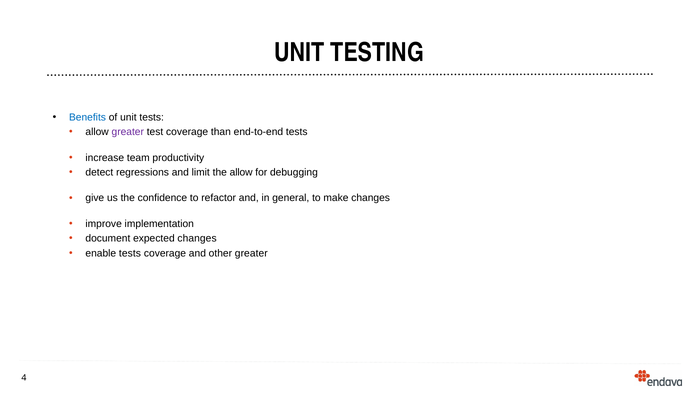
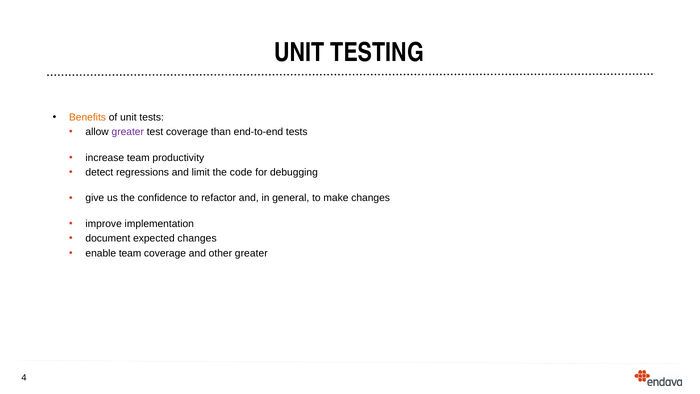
Benefits colour: blue -> orange
the allow: allow -> code
enable tests: tests -> team
